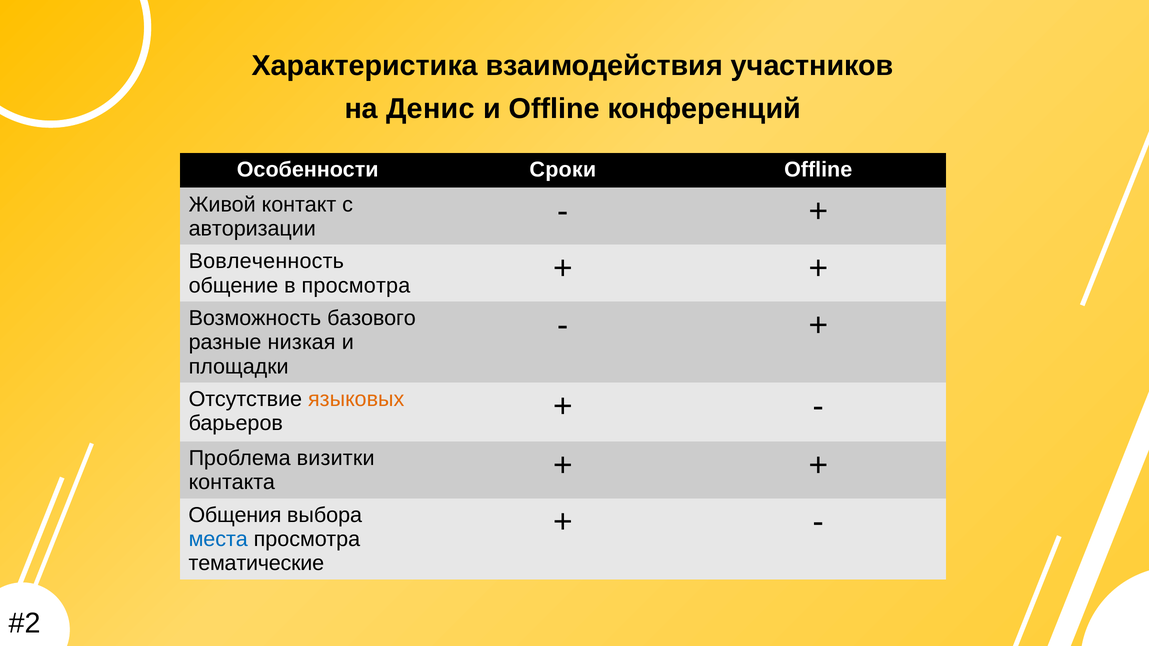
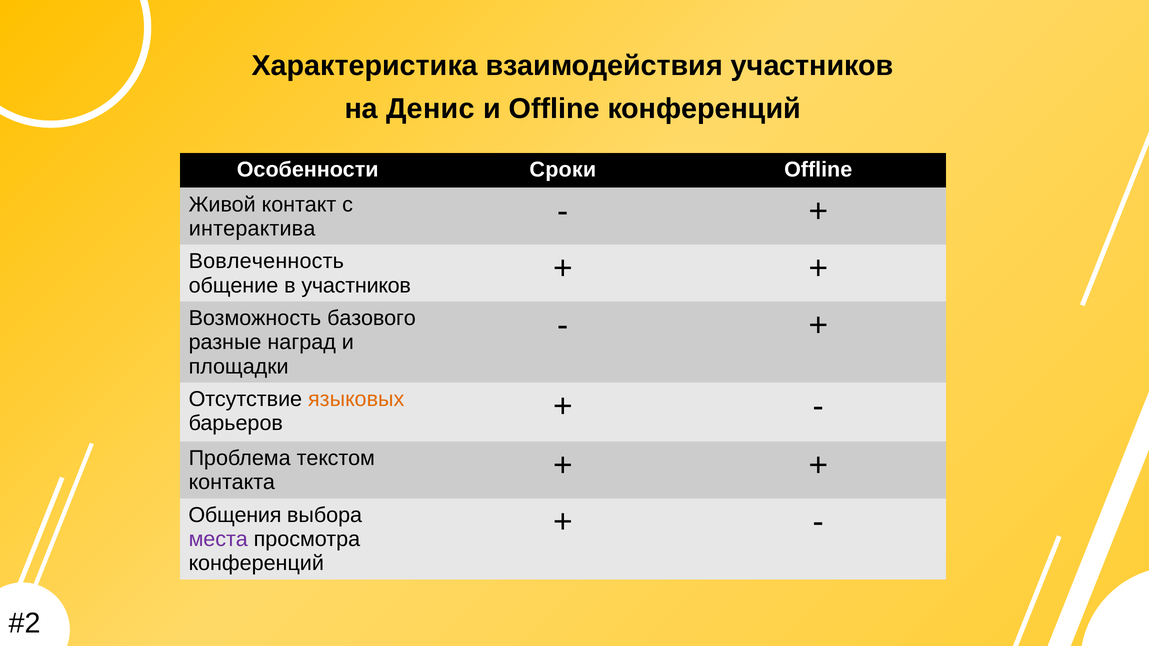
авторизации: авторизации -> интерактива
в просмотра: просмотра -> участников
низкая: низкая -> наград
визитки: визитки -> текстом
места colour: blue -> purple
тематические at (256, 564): тематические -> конференций
